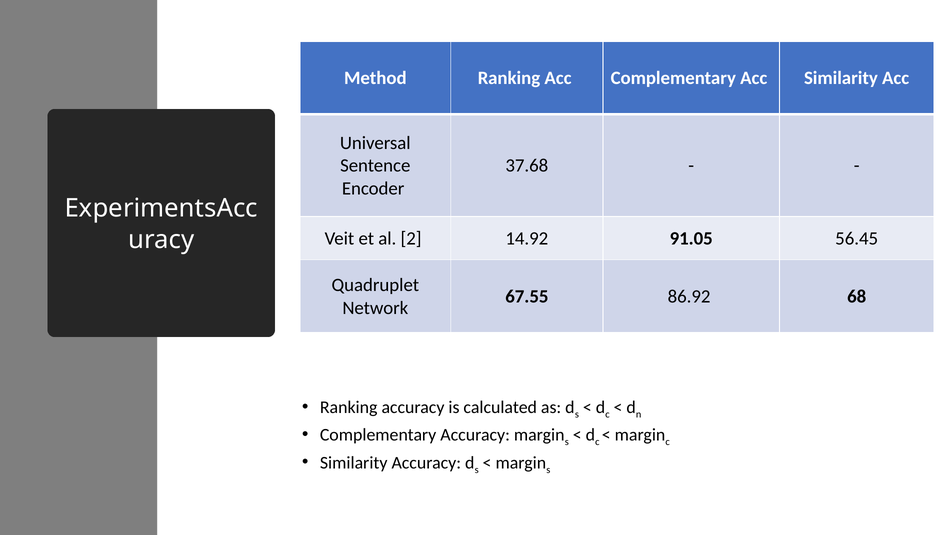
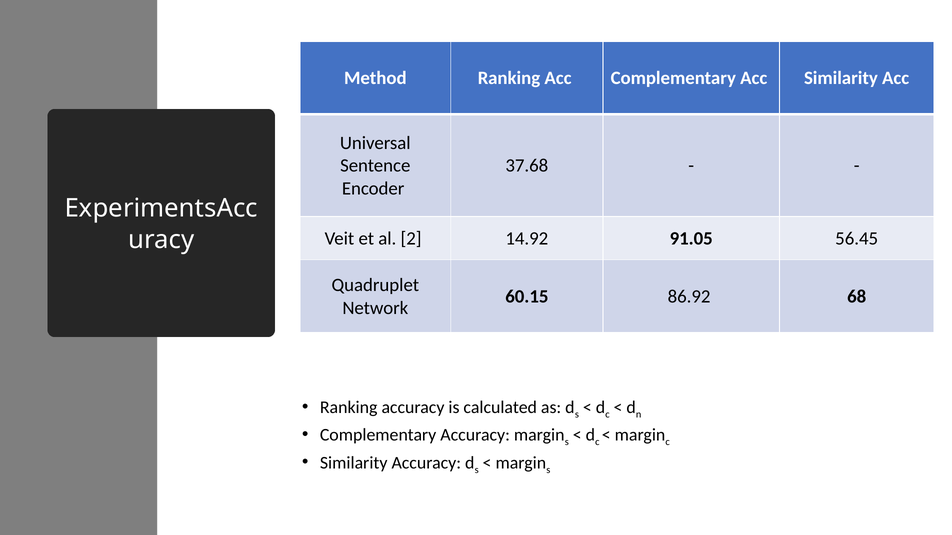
67.55: 67.55 -> 60.15
